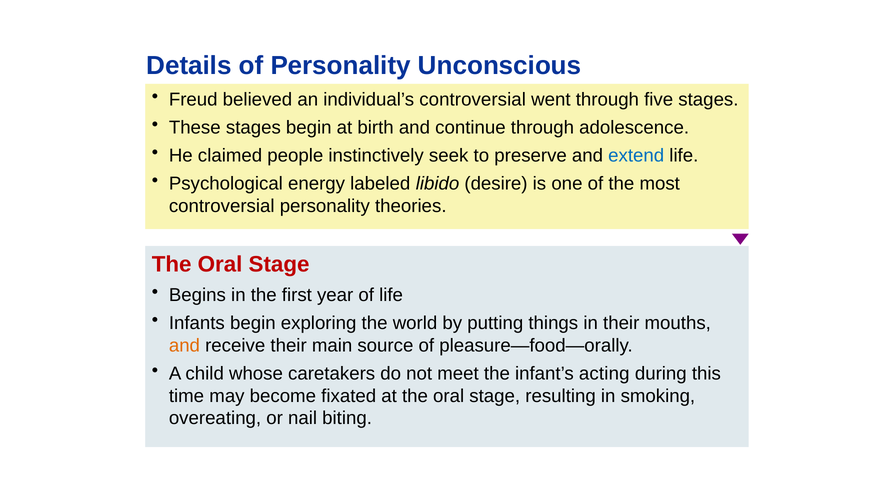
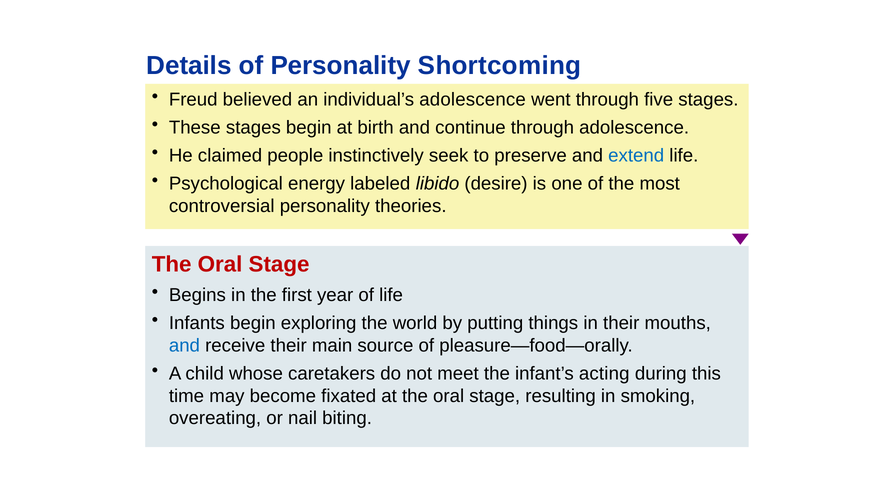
Unconscious: Unconscious -> Shortcoming
individual’s controversial: controversial -> adolescence
and at (184, 345) colour: orange -> blue
